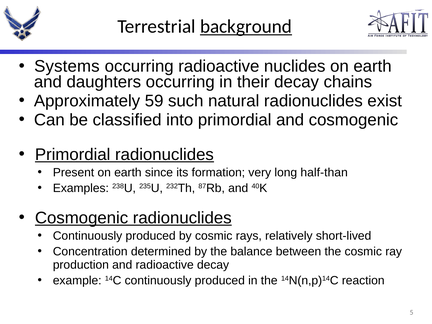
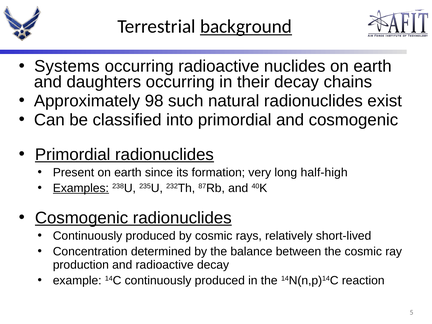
59: 59 -> 98
half-than: half-than -> half-high
Examples underline: none -> present
